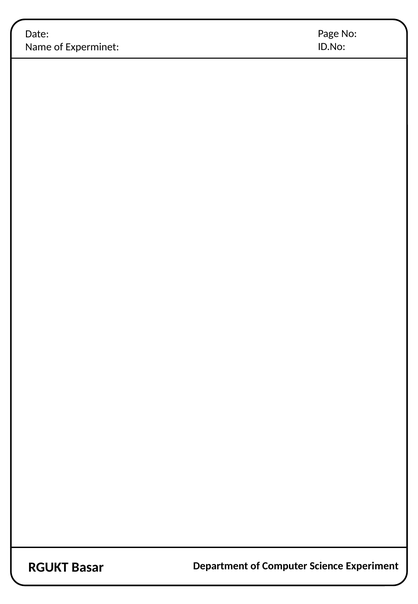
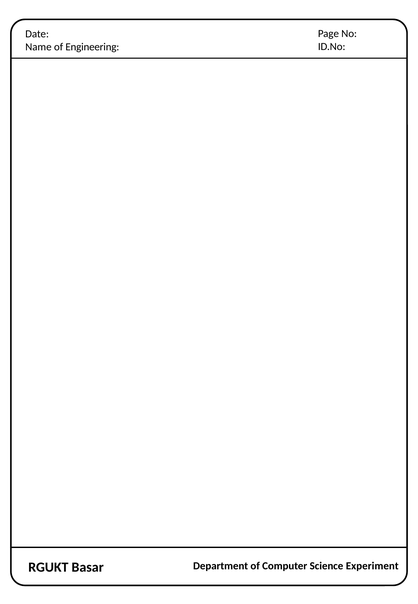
Experminet: Experminet -> Engineering
